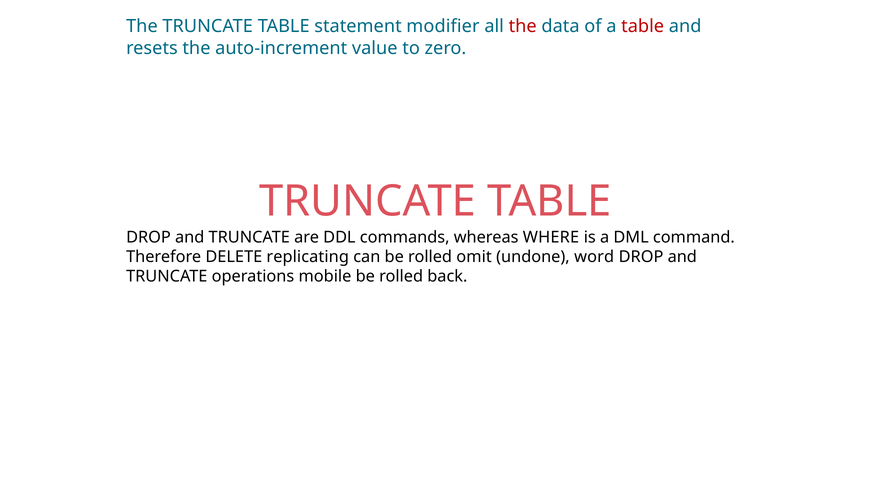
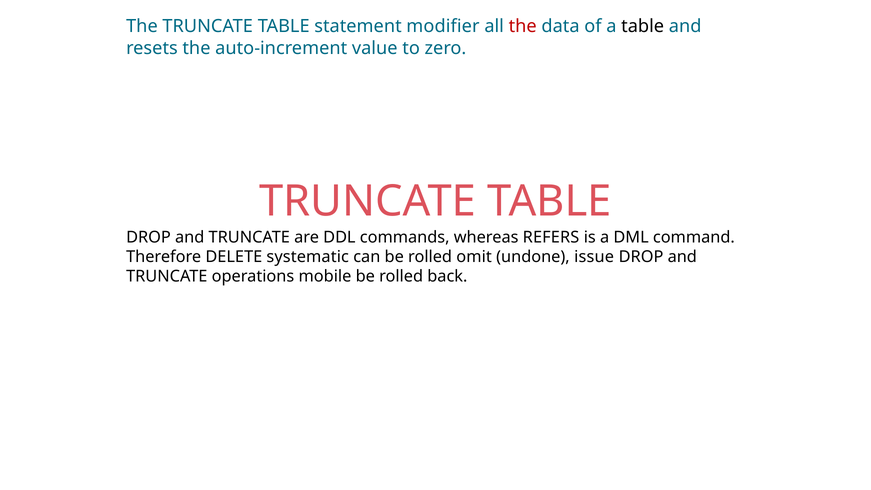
table at (643, 26) colour: red -> black
WHERE: WHERE -> REFERS
replicating: replicating -> systematic
word: word -> issue
